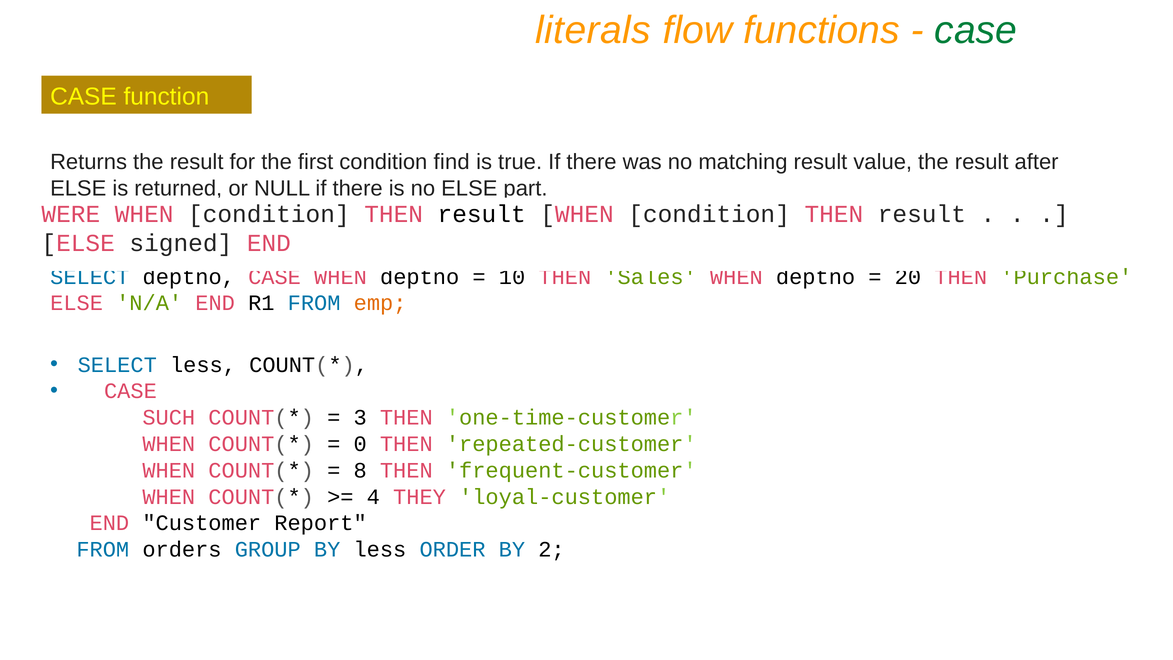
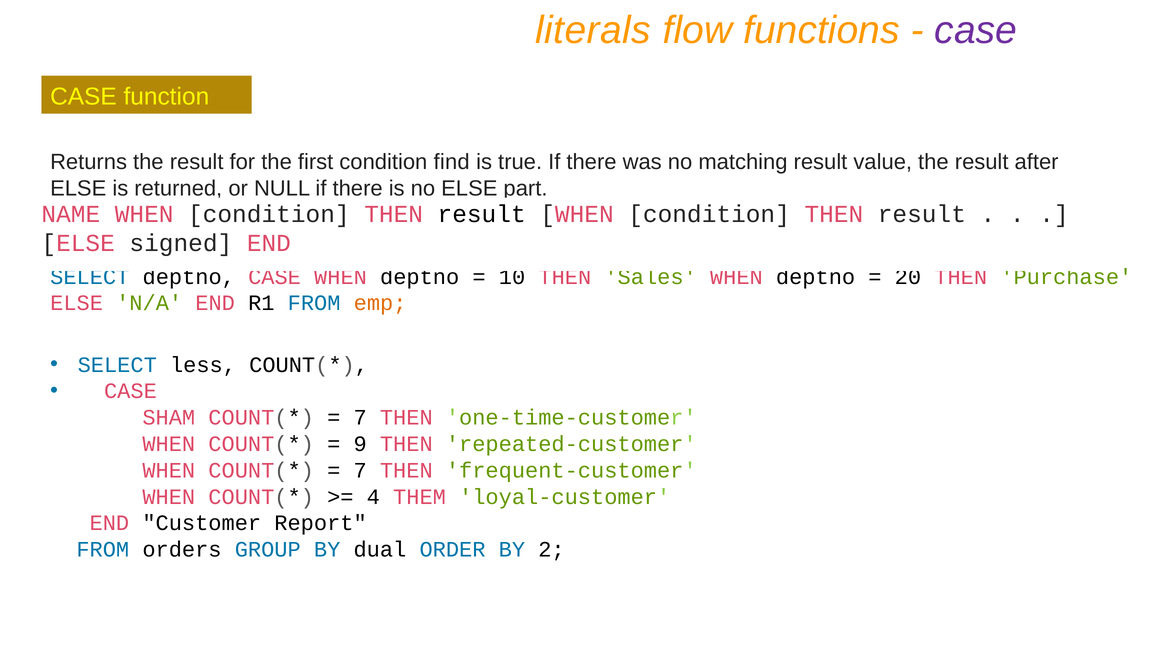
case at (976, 31) colour: green -> purple
WERE: WERE -> NAME
SUCH: SUCH -> SHAM
3 at (360, 418): 3 -> 7
0: 0 -> 9
8 at (360, 470): 8 -> 7
THEY: THEY -> THEM
BY less: less -> dual
